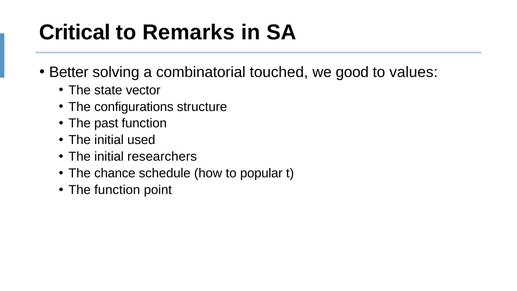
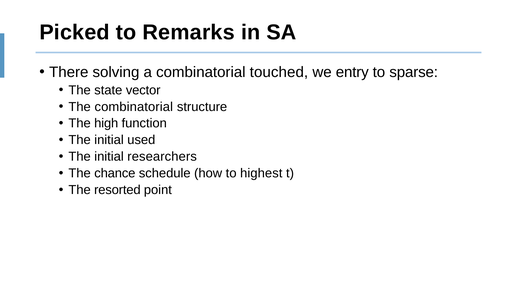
Critical: Critical -> Picked
Better: Better -> There
good: good -> entry
values: values -> sparse
The configurations: configurations -> combinatorial
past: past -> high
popular: popular -> highest
The function: function -> resorted
